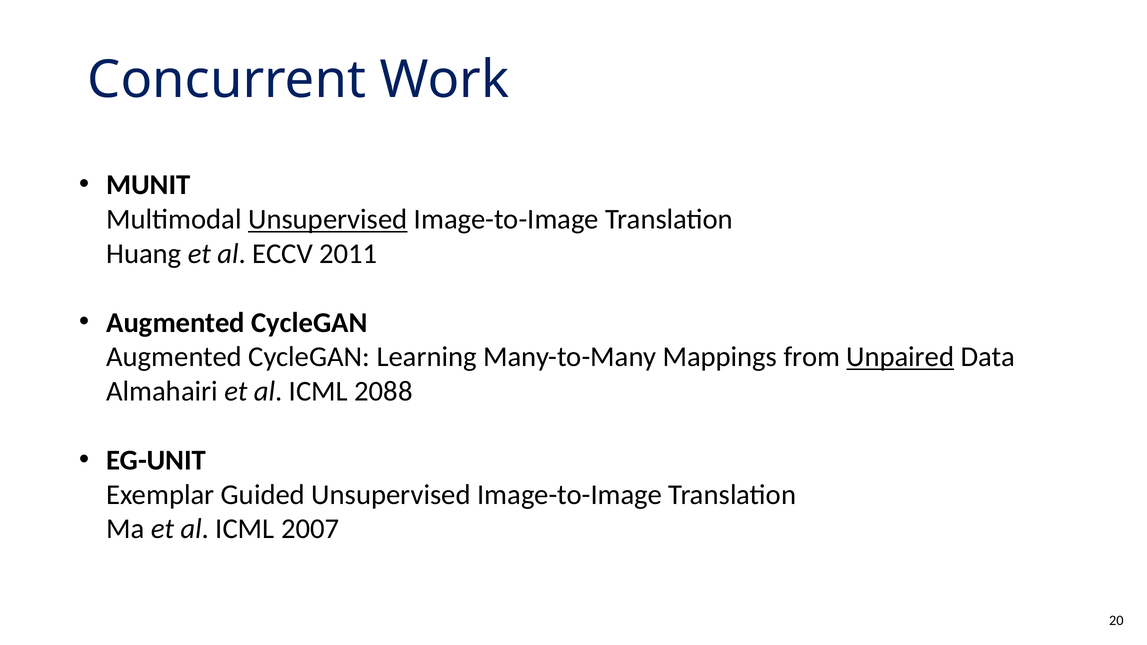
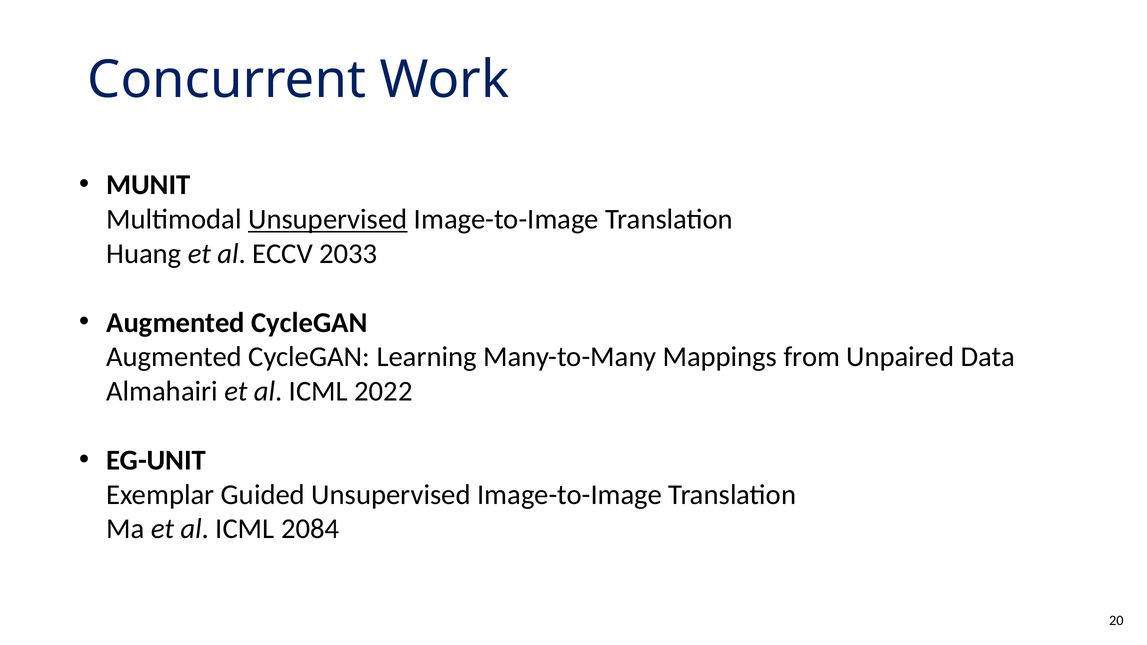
2011: 2011 -> 2033
Unpaired underline: present -> none
2088: 2088 -> 2022
2007: 2007 -> 2084
